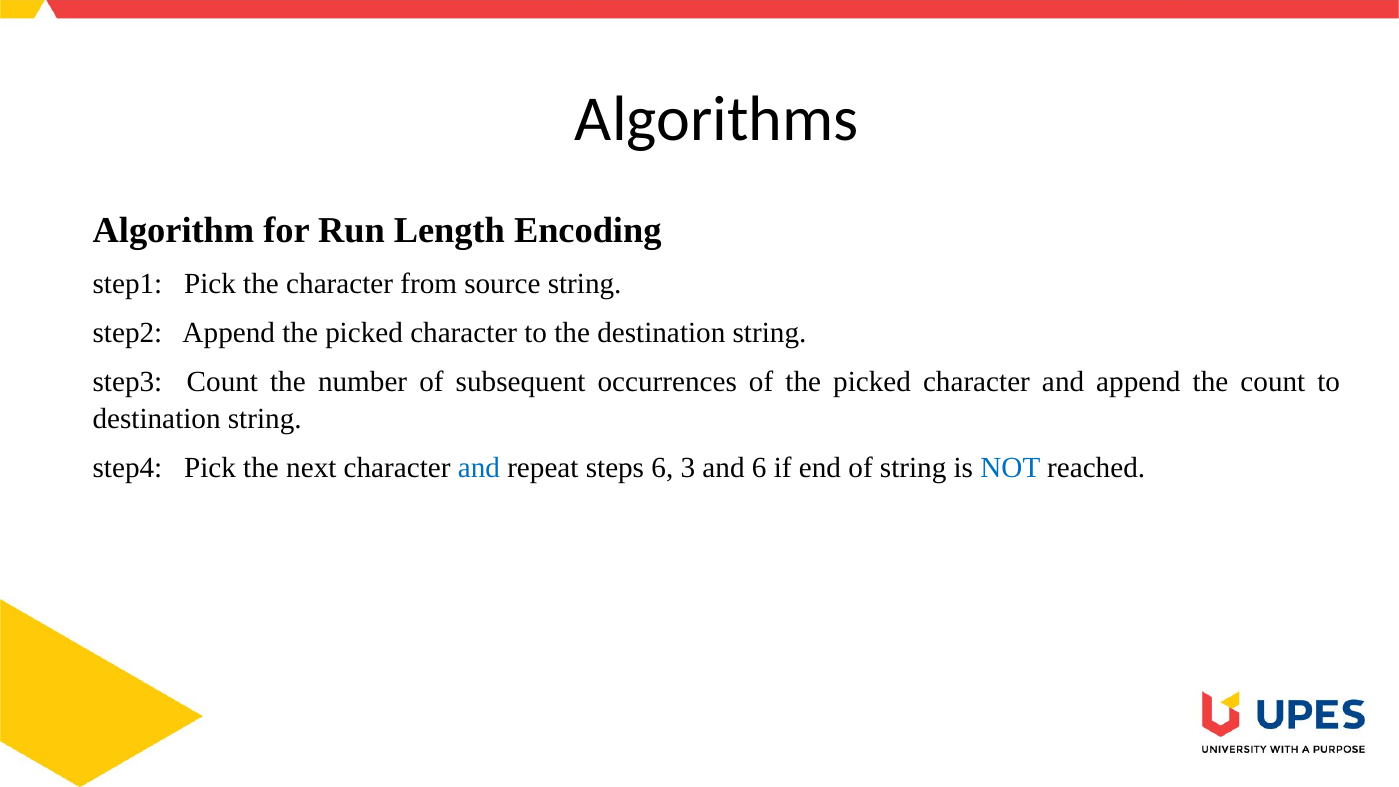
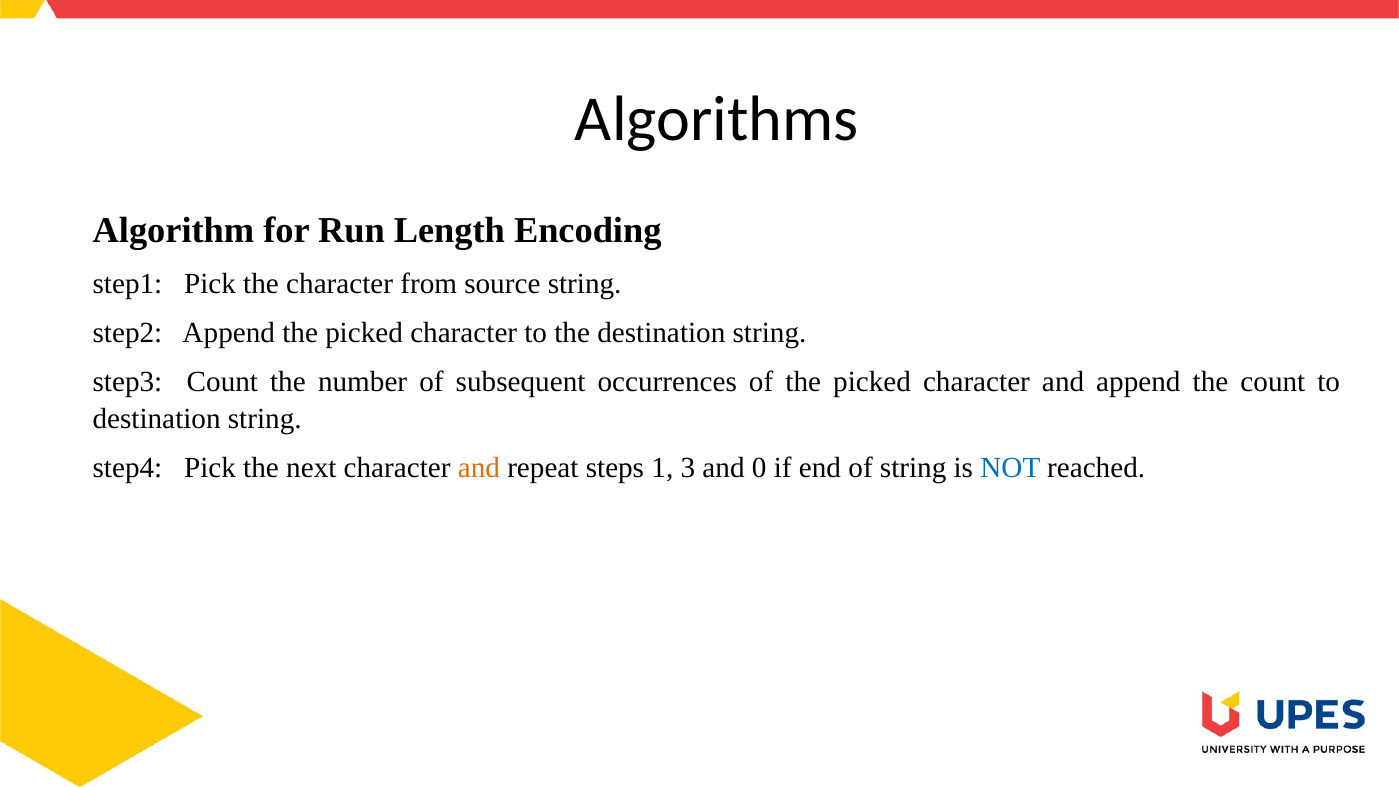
and at (479, 468) colour: blue -> orange
steps 6: 6 -> 1
and 6: 6 -> 0
